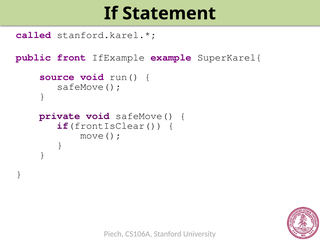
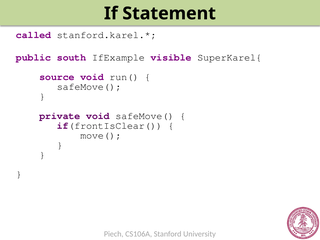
front: front -> south
example: example -> visible
